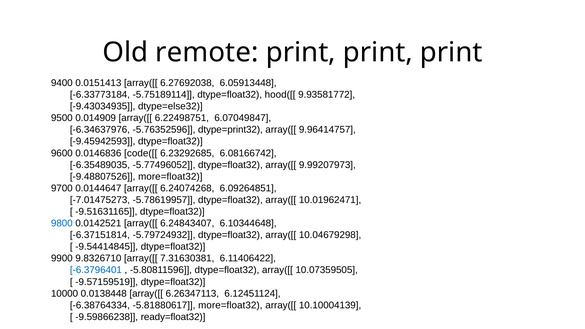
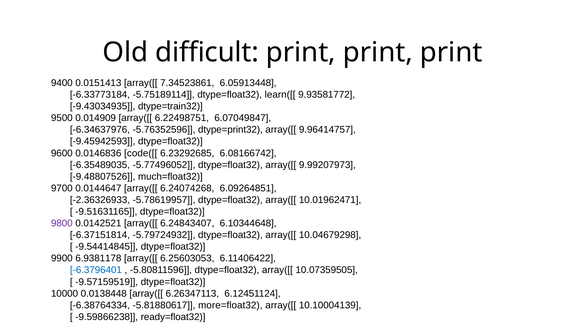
remote: remote -> difficult
6.27692038: 6.27692038 -> 7.34523861
hood([[: hood([[ -> learn([[
dtype=else32: dtype=else32 -> dtype=train32
-9.48807526 more=float32: more=float32 -> much=float32
-7.01475273: -7.01475273 -> -2.36326933
9800 colour: blue -> purple
9.8326710: 9.8326710 -> 6.9381178
7.31630381: 7.31630381 -> 6.25603053
